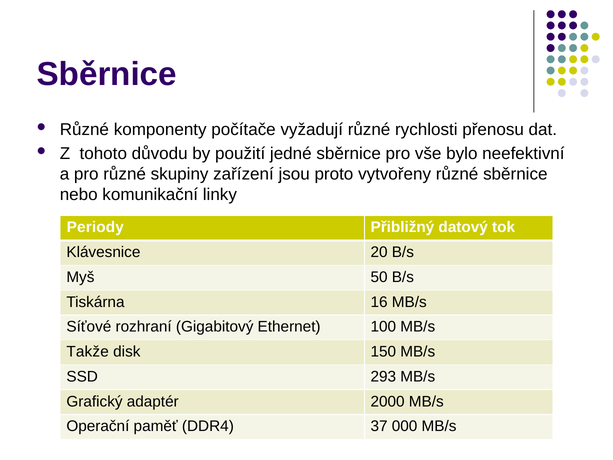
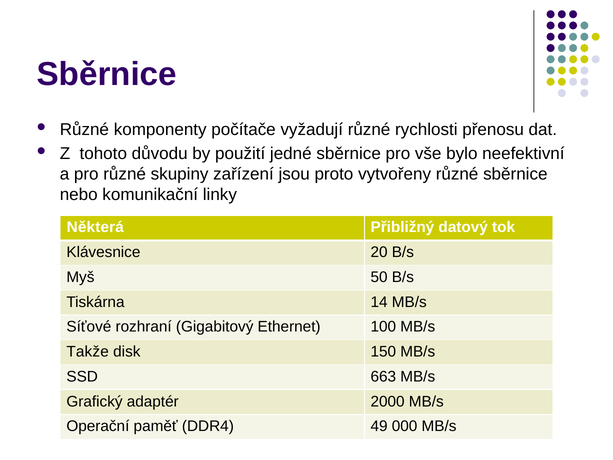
Periody: Periody -> Některá
16: 16 -> 14
293: 293 -> 663
37: 37 -> 49
